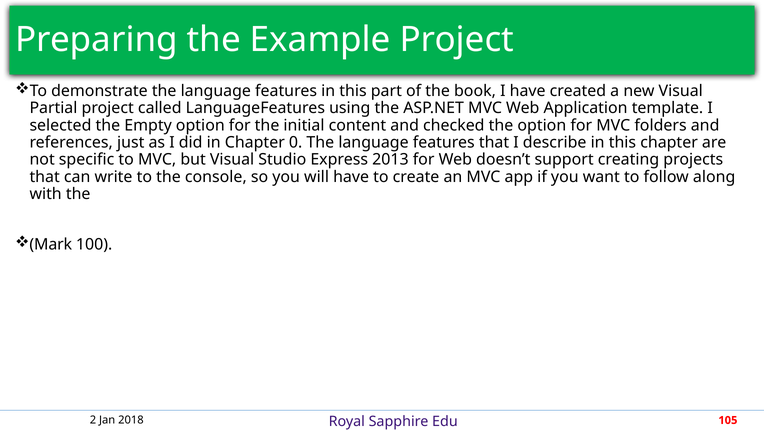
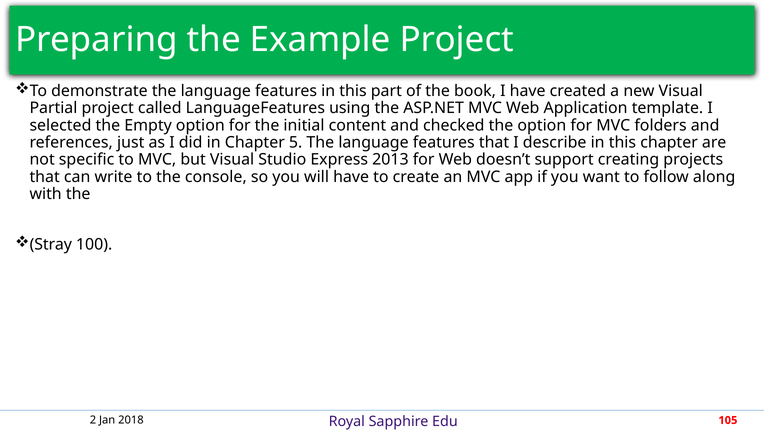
0: 0 -> 5
Mark: Mark -> Stray
